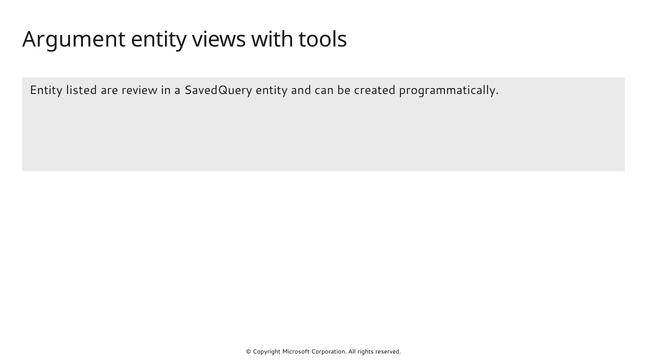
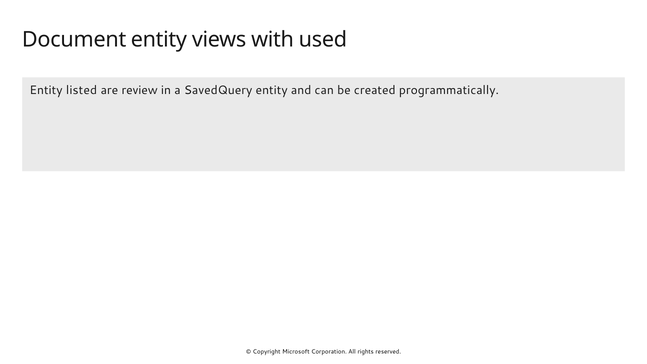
Argument: Argument -> Document
tools: tools -> used
